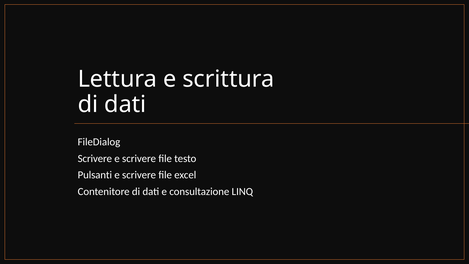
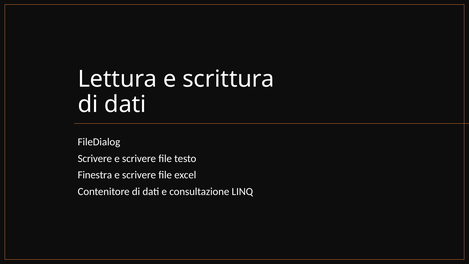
Pulsanti: Pulsanti -> Finestra
